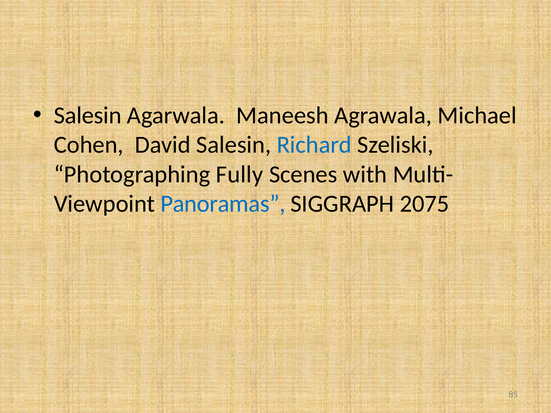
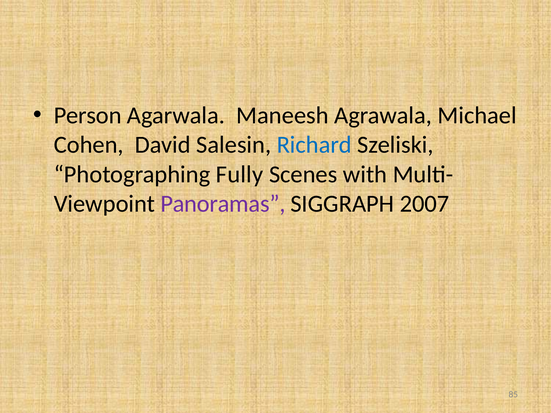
Salesin at (88, 116): Salesin -> Person
Panoramas colour: blue -> purple
2075: 2075 -> 2007
